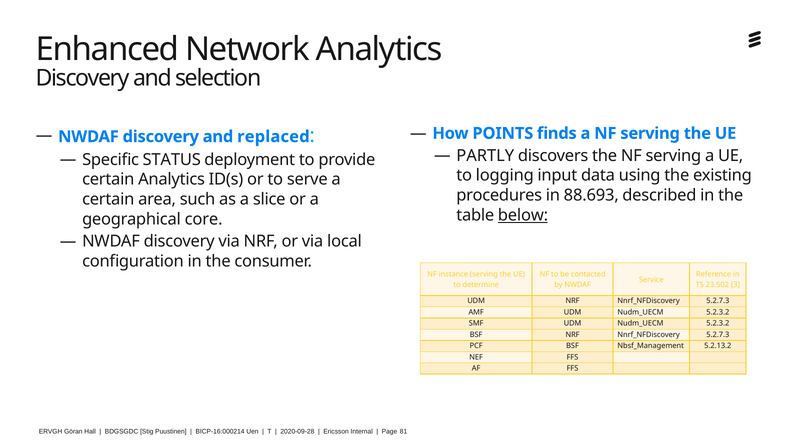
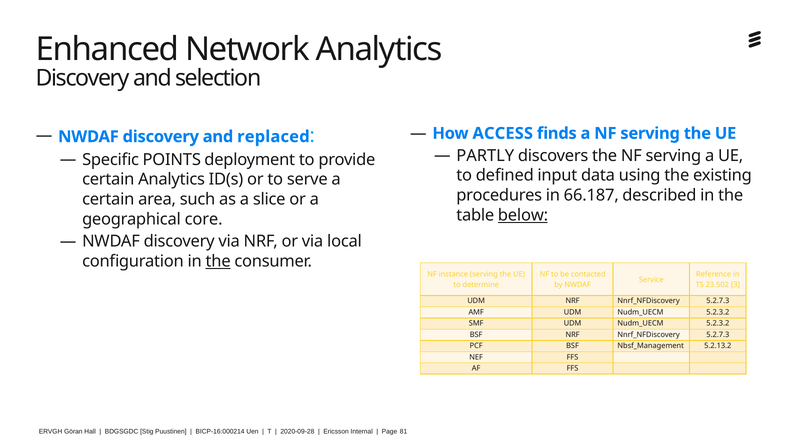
POINTS: POINTS -> ACCESS
STATUS: STATUS -> POINTS
logging: logging -> defined
88.693: 88.693 -> 66.187
the at (218, 261) underline: none -> present
